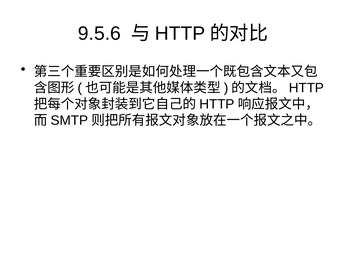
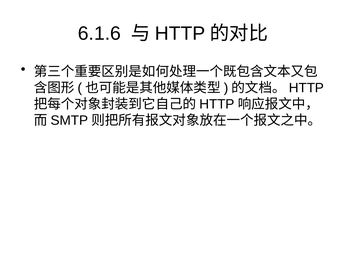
9.5.6: 9.5.6 -> 6.1.6
